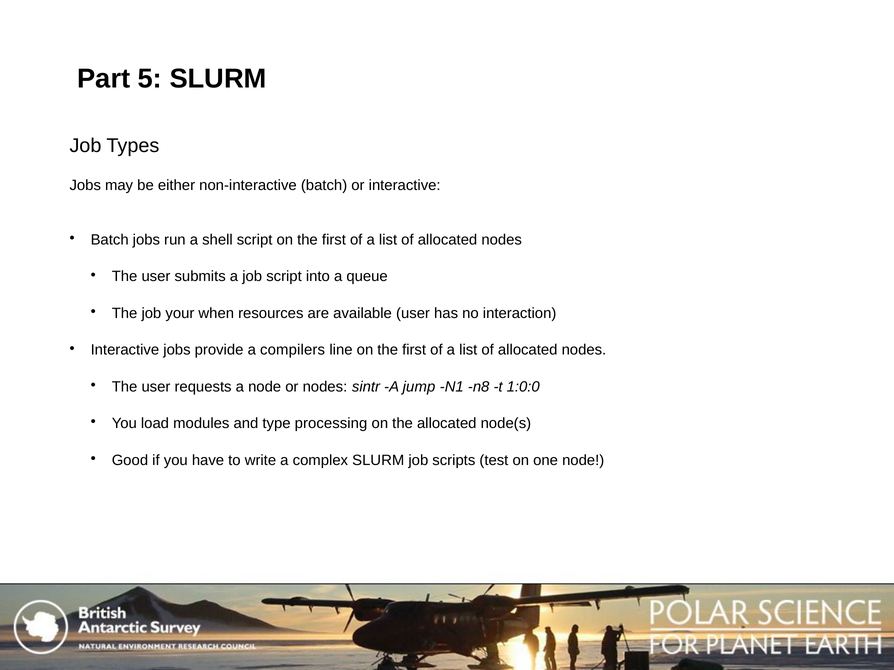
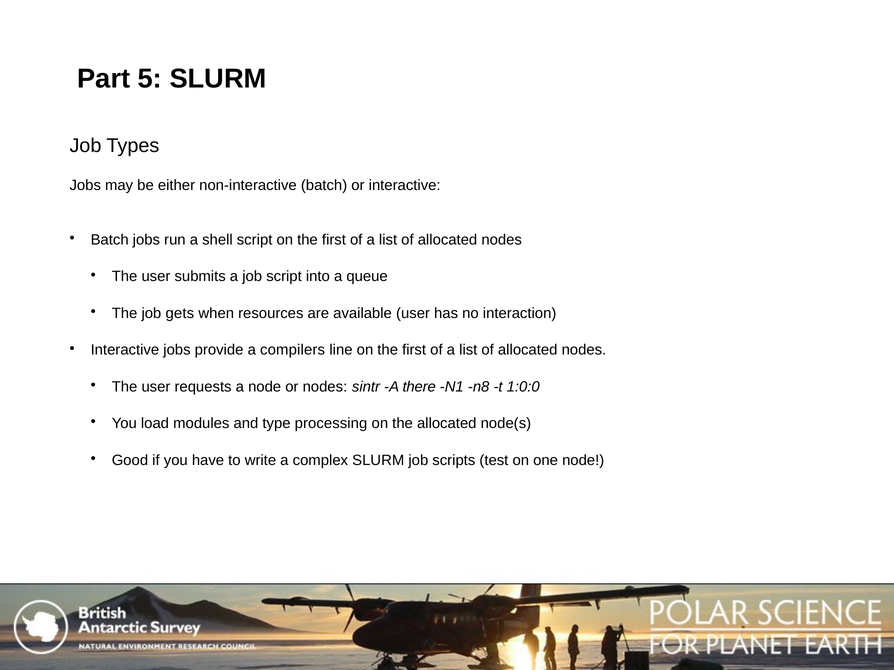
your: your -> gets
jump: jump -> there
